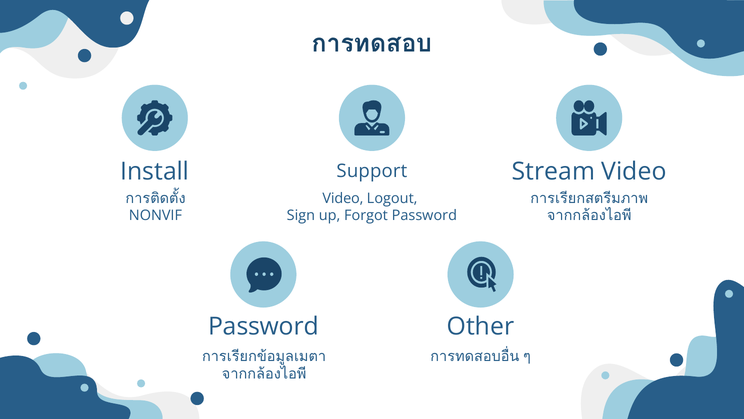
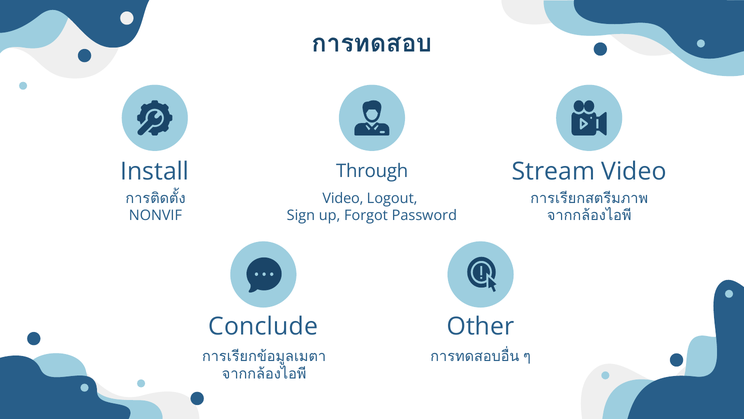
Support: Support -> Through
Password at (264, 326): Password -> Conclude
